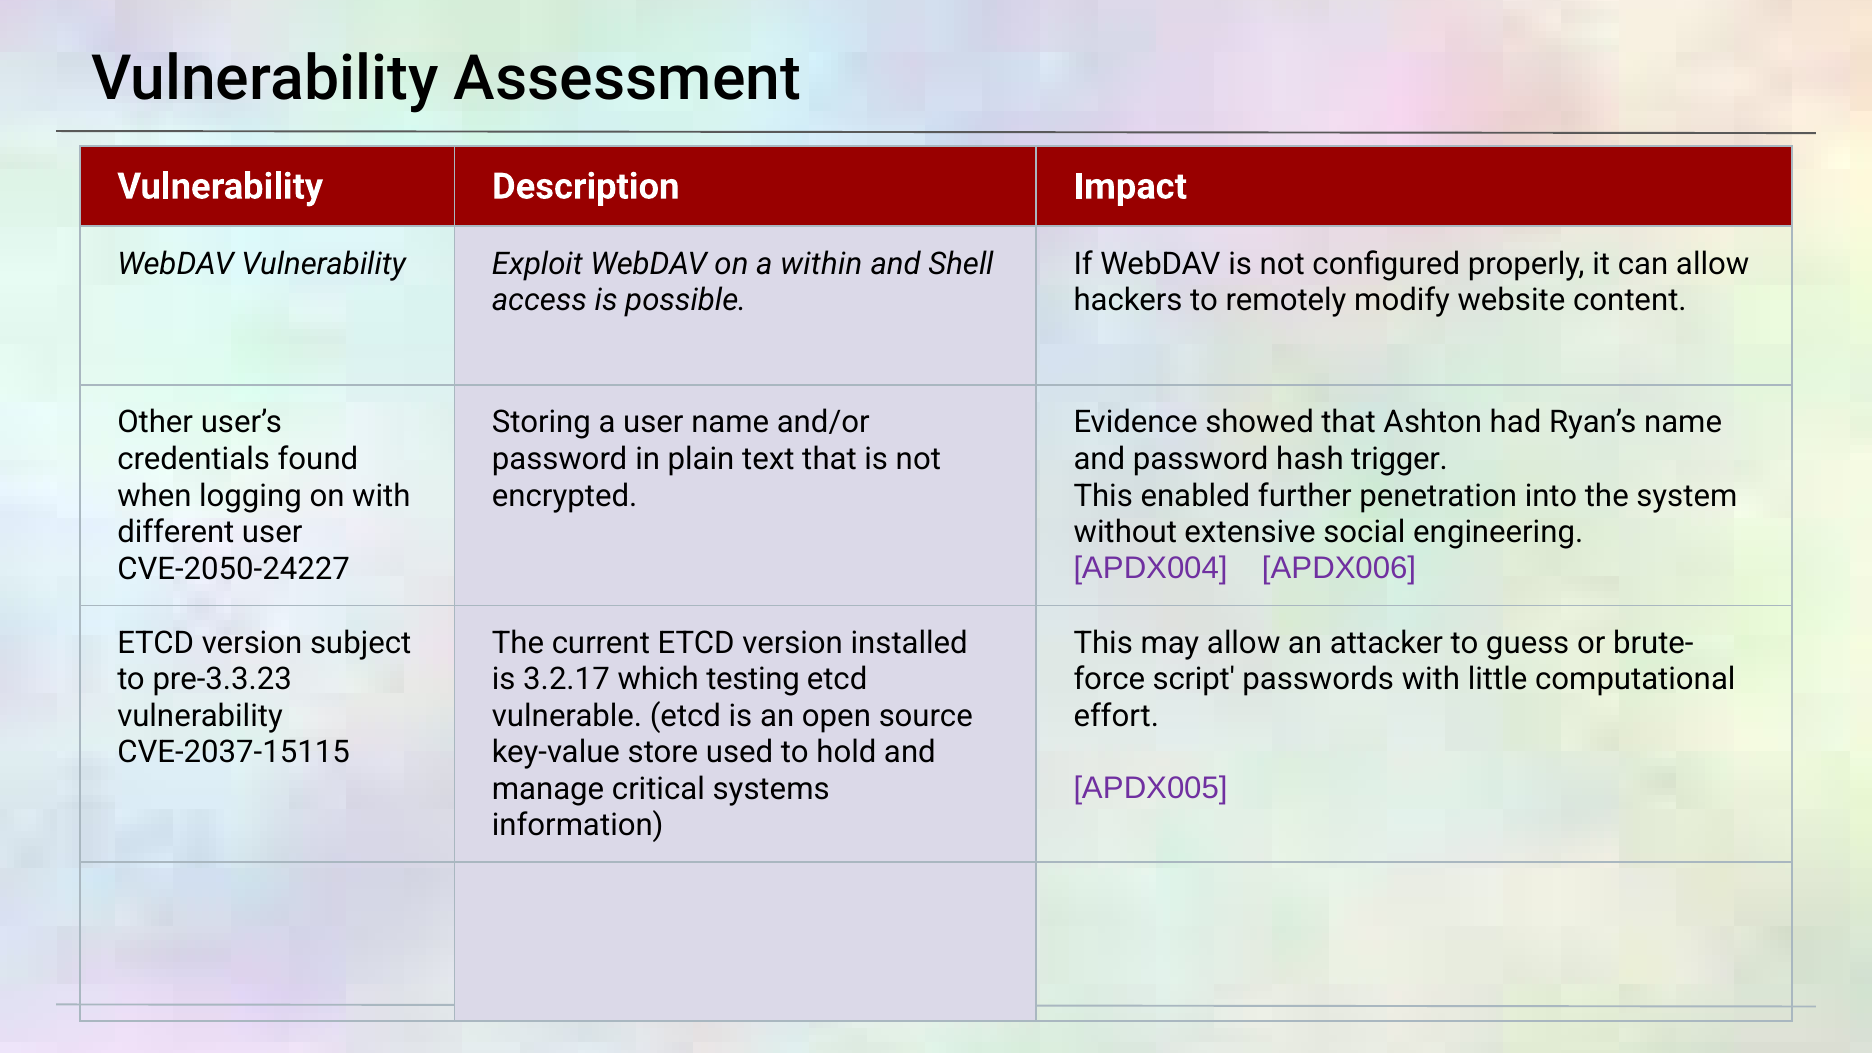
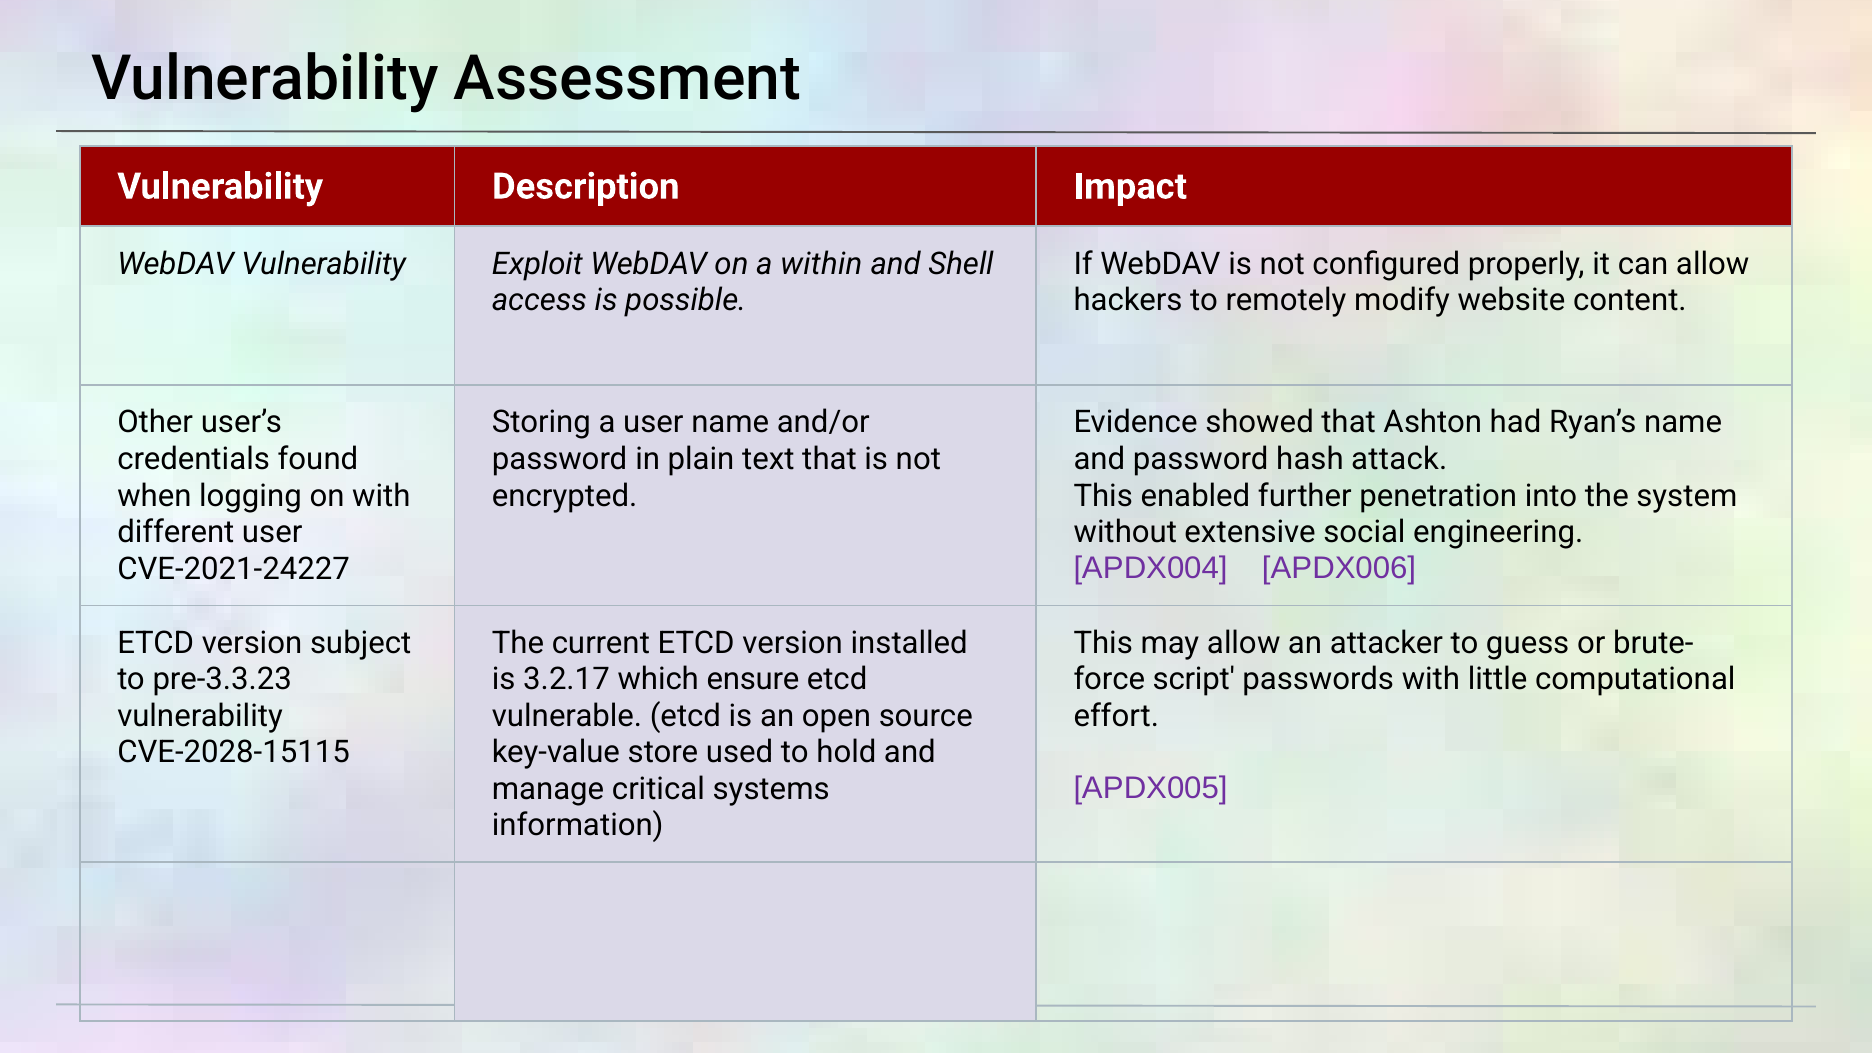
trigger: trigger -> attack
CVE-2050-24227: CVE-2050-24227 -> CVE-2021-24227
testing: testing -> ensure
CVE-2037-15115: CVE-2037-15115 -> CVE-2028-15115
